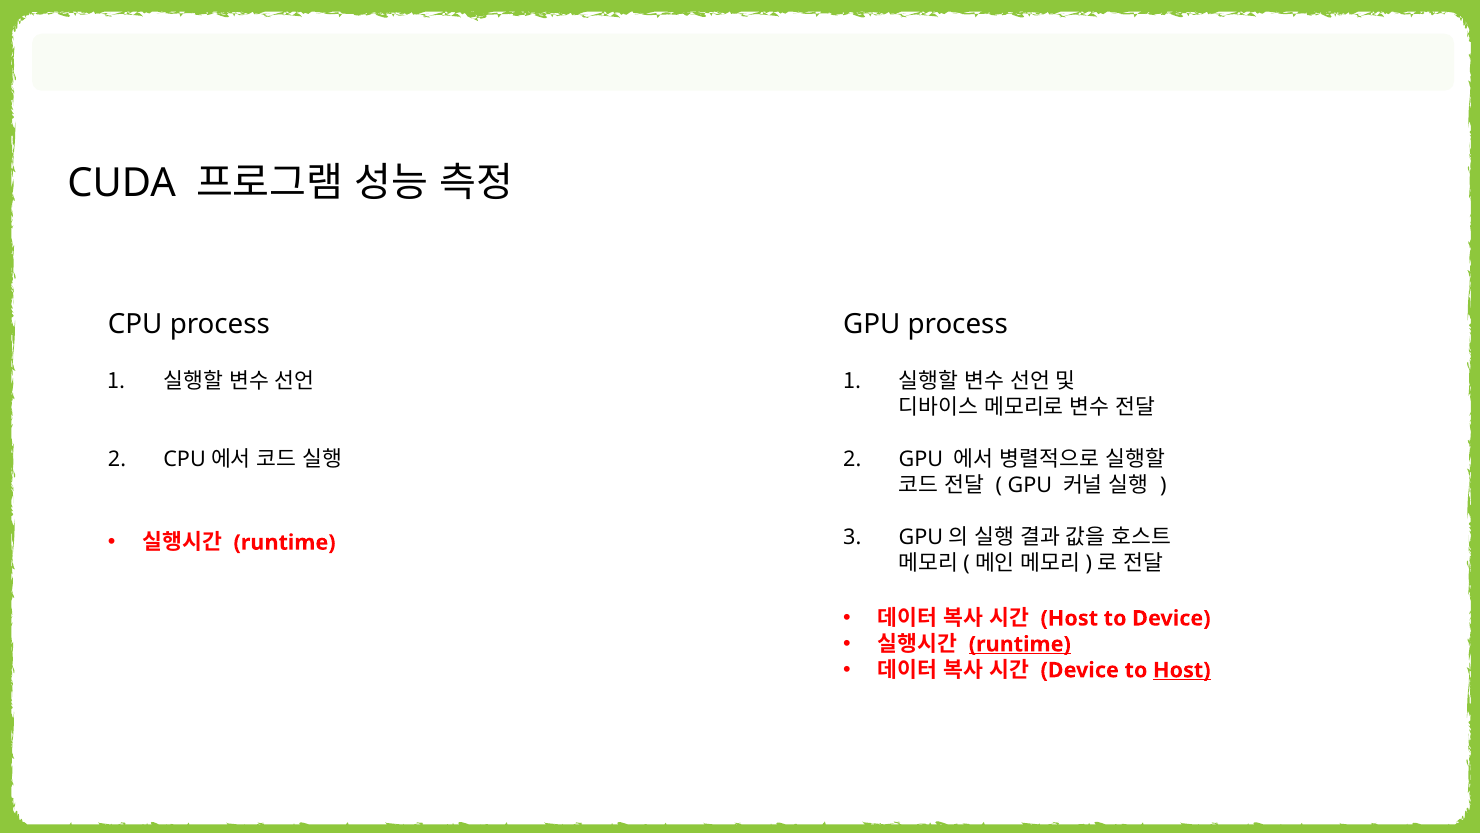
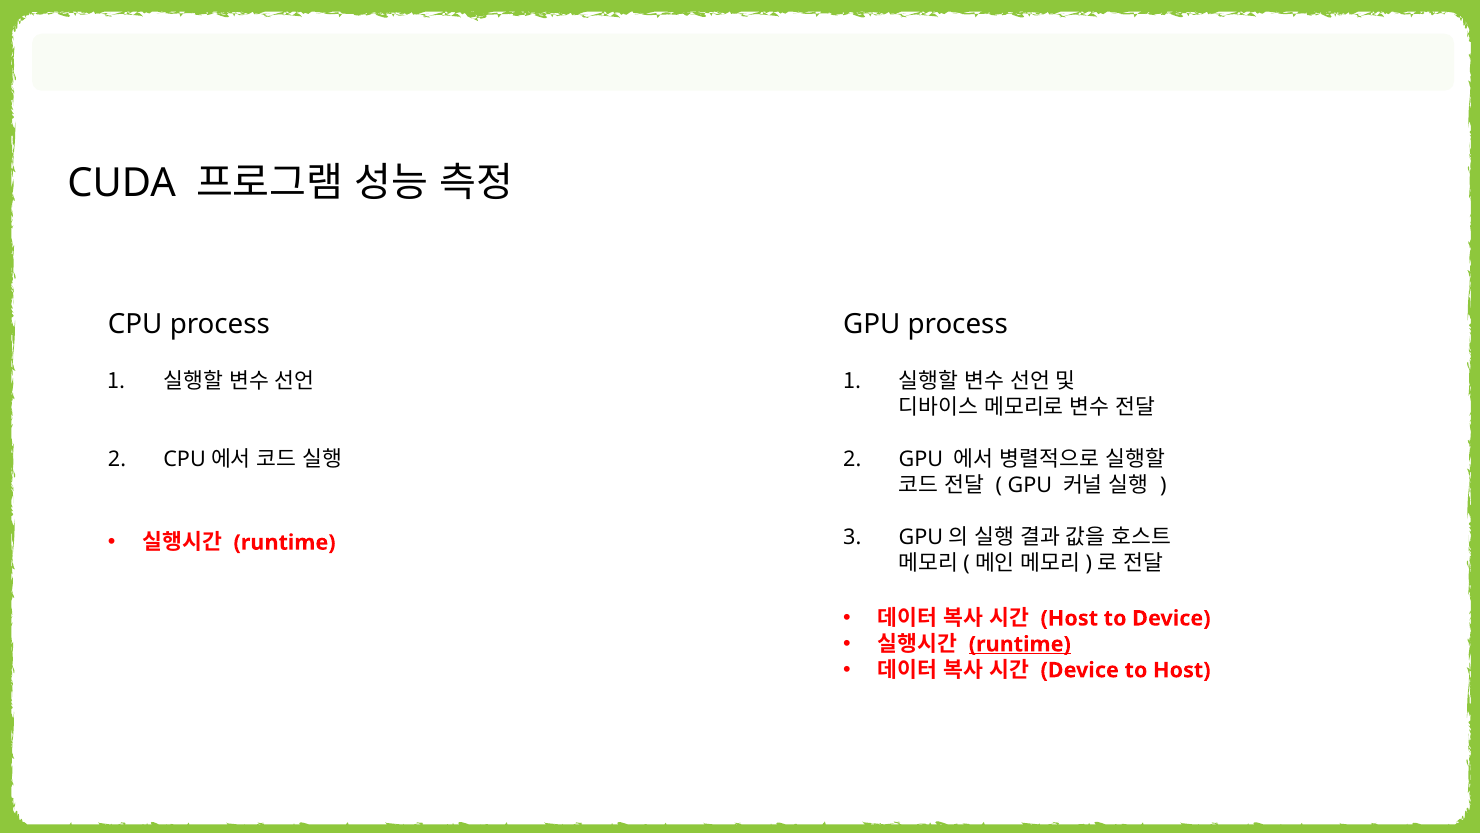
Host at (1182, 670) underline: present -> none
